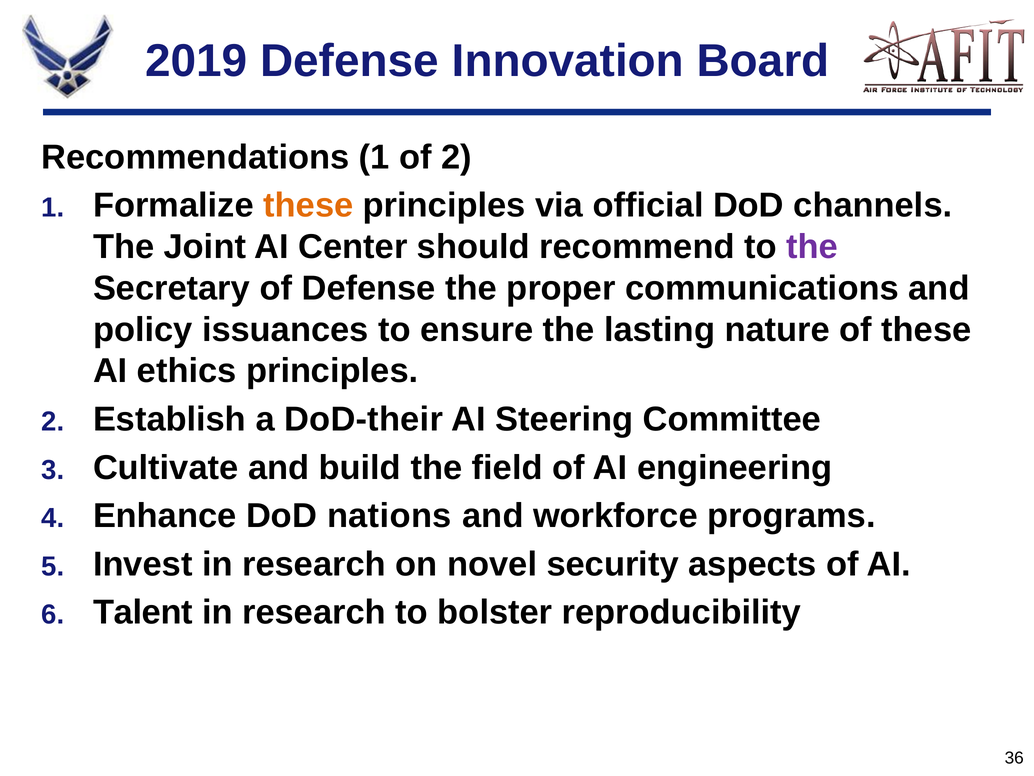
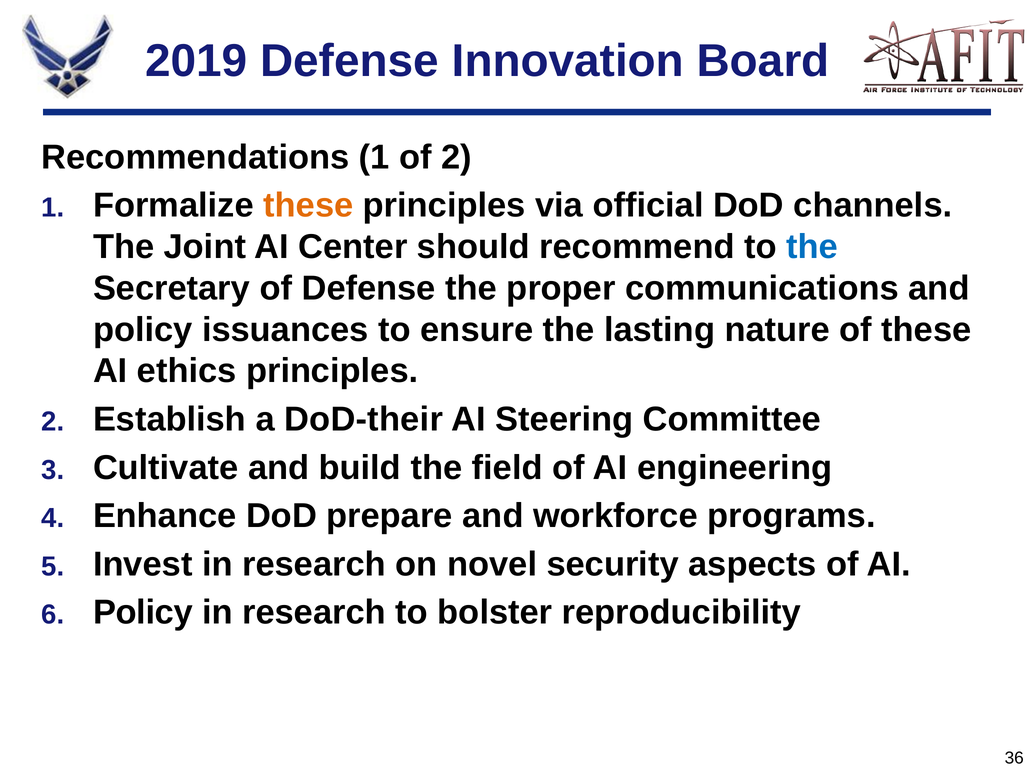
the at (812, 247) colour: purple -> blue
nations: nations -> prepare
Talent at (143, 612): Talent -> Policy
